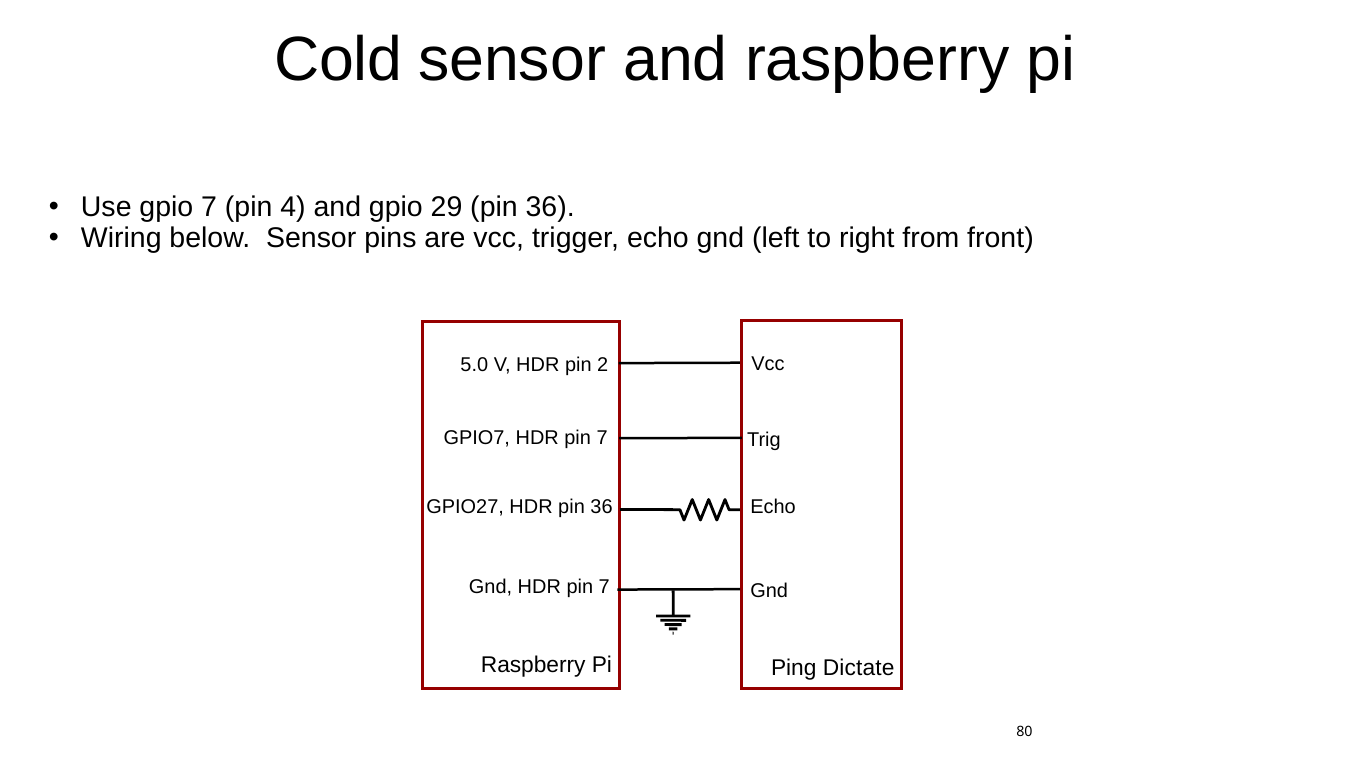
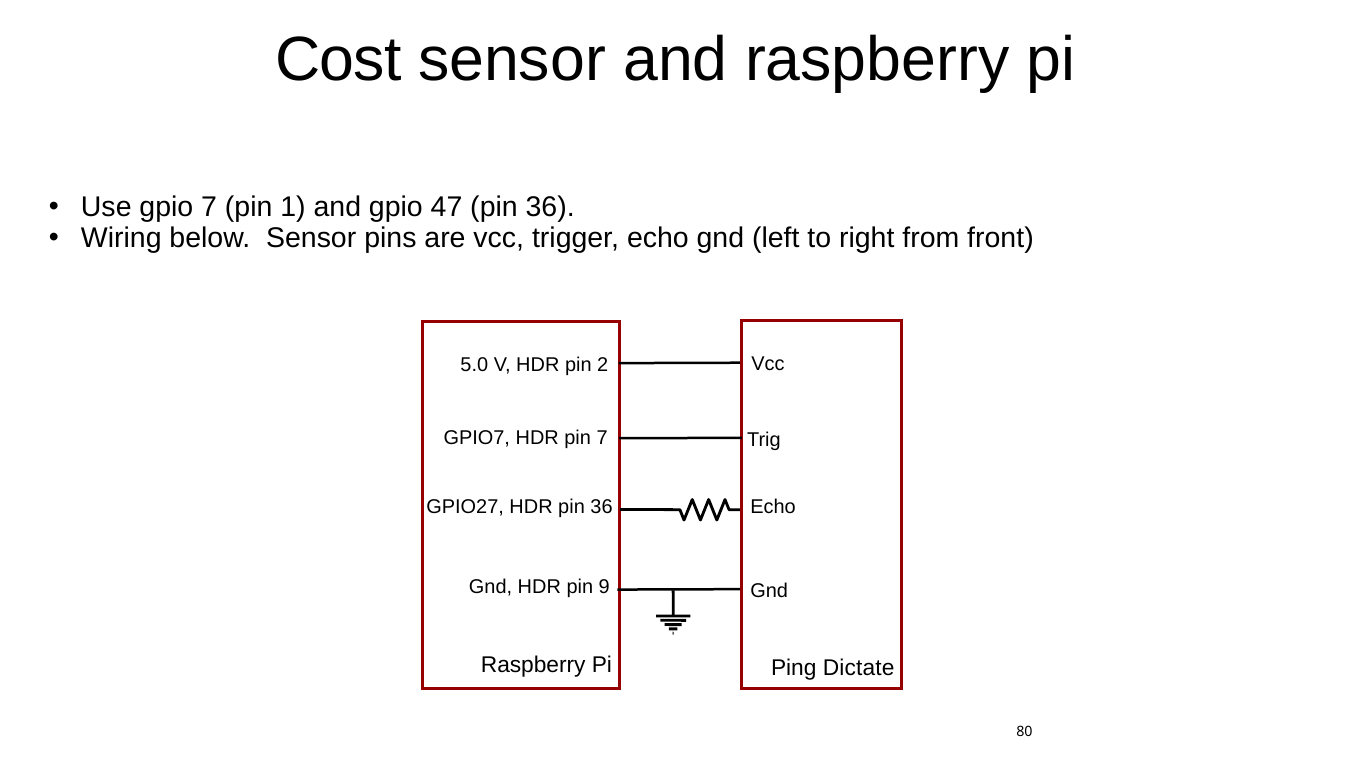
Cold: Cold -> Cost
4: 4 -> 1
29: 29 -> 47
7 at (604, 587): 7 -> 9
